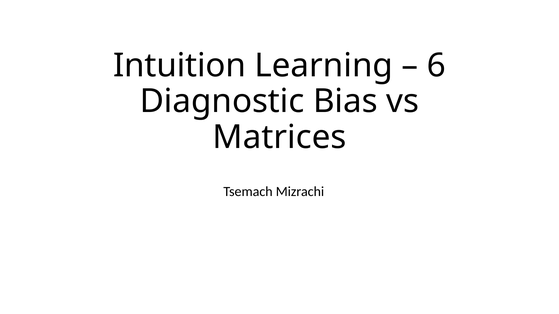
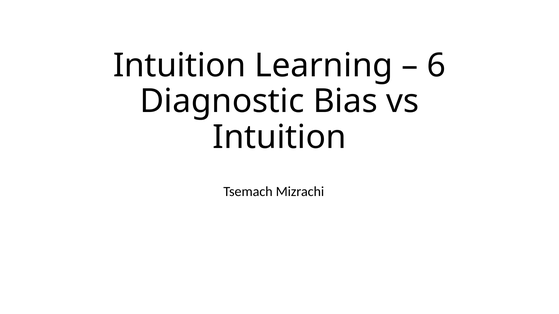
Matrices at (279, 137): Matrices -> Intuition
